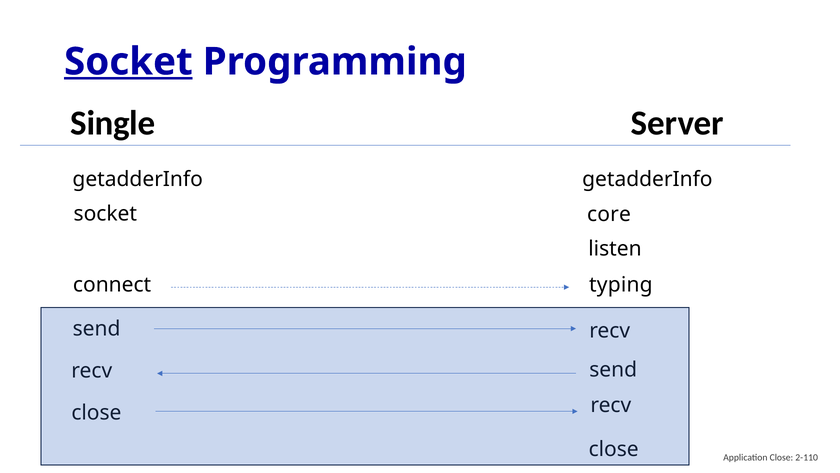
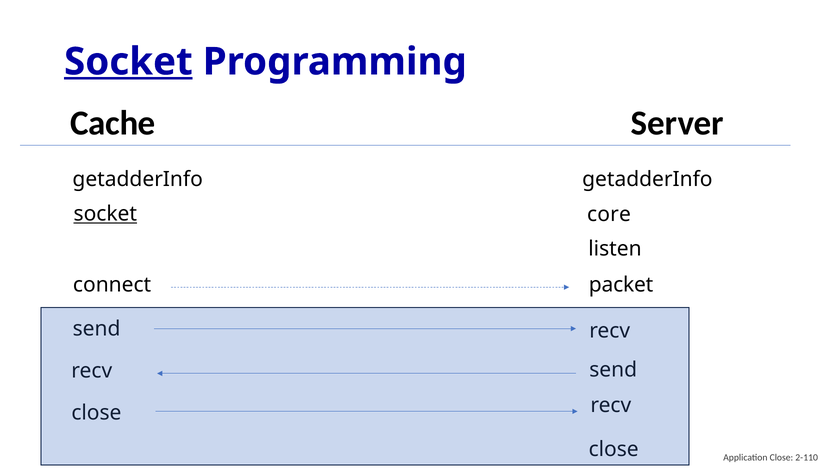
Single: Single -> Cache
socket at (105, 214) underline: none -> present
typing: typing -> packet
